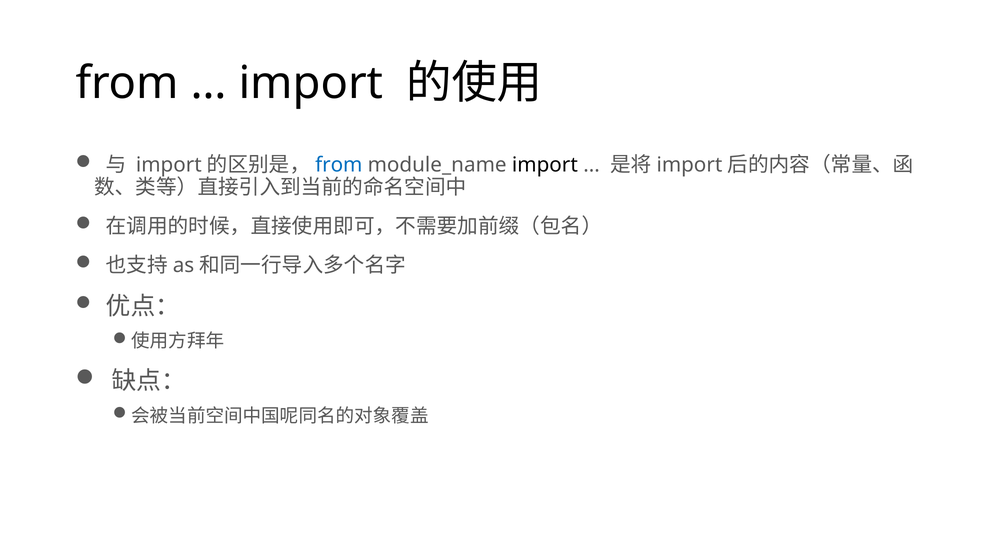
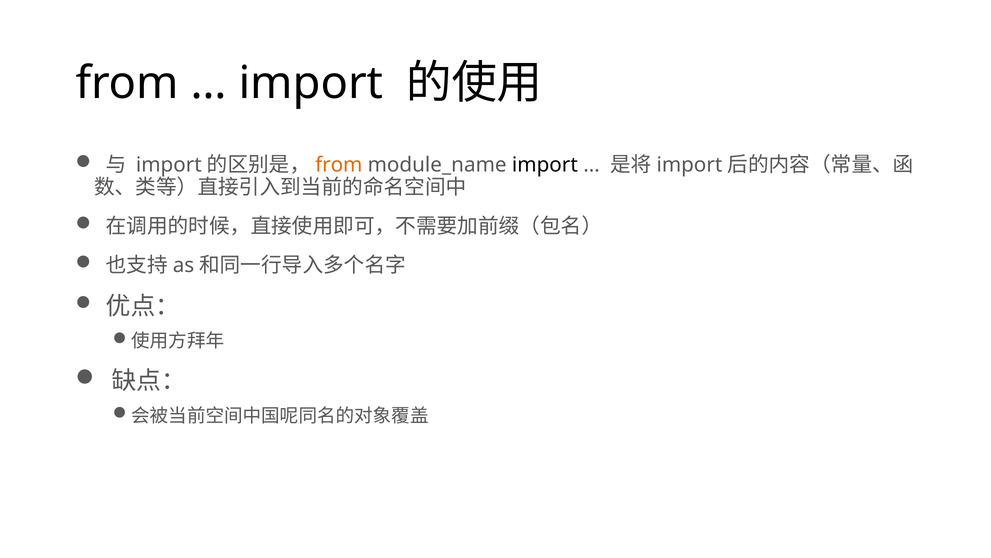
from at (339, 165) colour: blue -> orange
